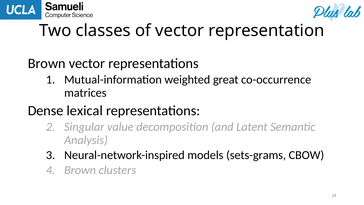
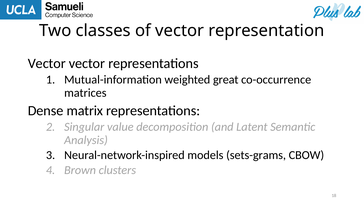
Brown at (47, 63): Brown -> Vector
lexical: lexical -> matrix
